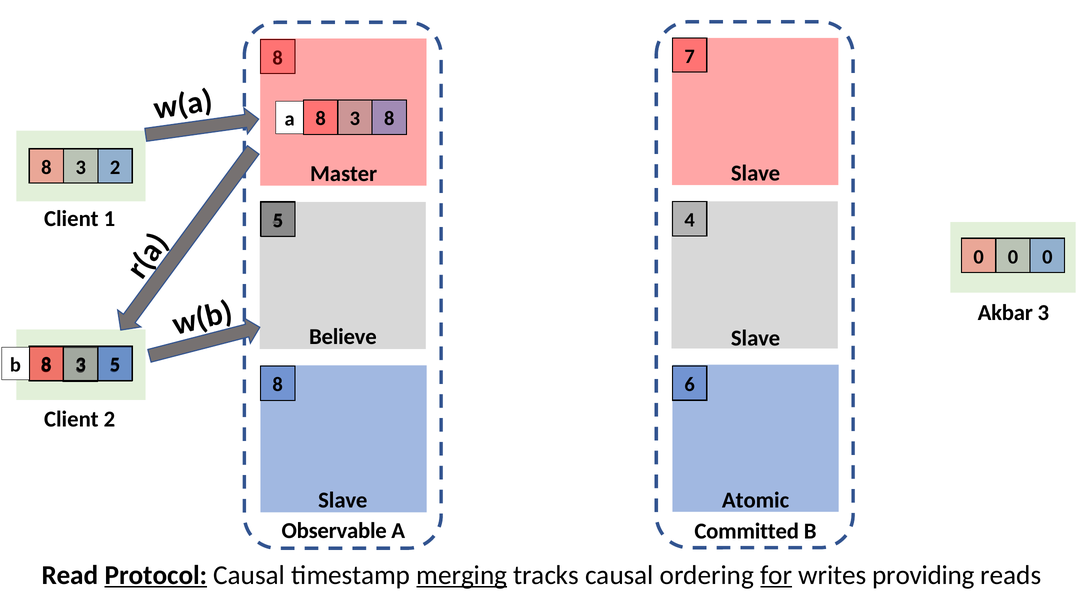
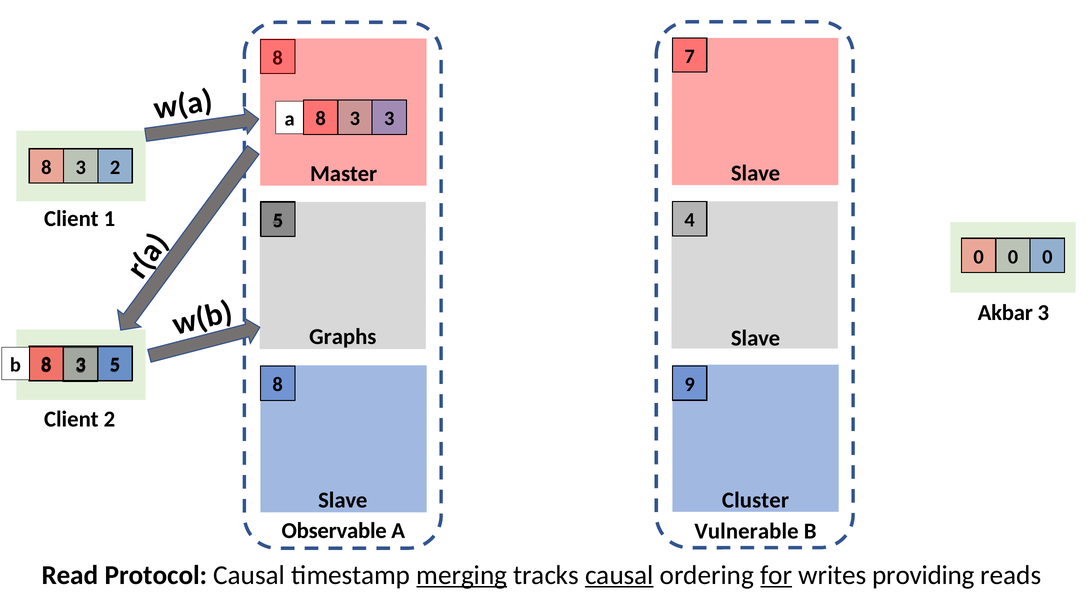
a 8 3 8: 8 -> 3
Believe: Believe -> Graphs
6: 6 -> 9
Atomic: Atomic -> Cluster
Committed: Committed -> Vulnerable
Protocol underline: present -> none
causal at (619, 576) underline: none -> present
